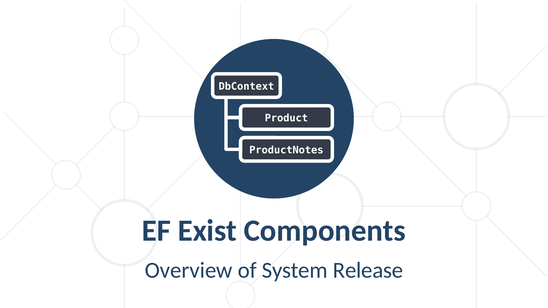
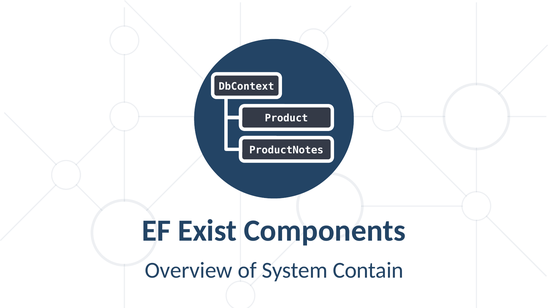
Release: Release -> Contain
